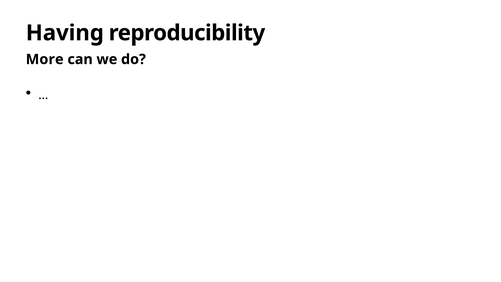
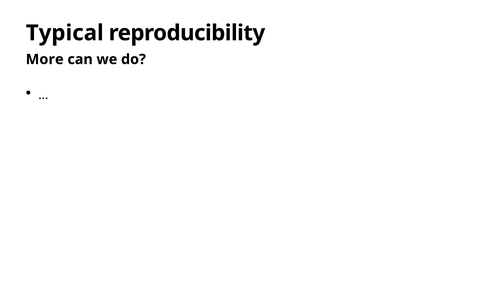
Having: Having -> Typical
